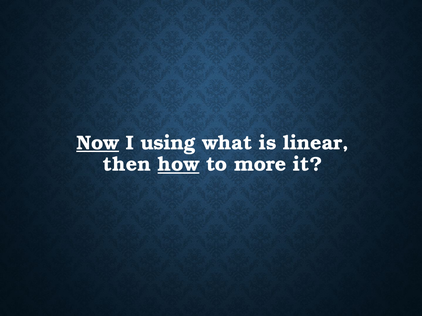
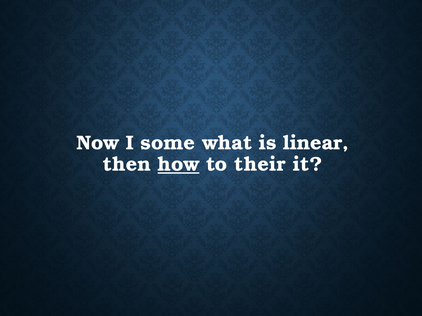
Now underline: present -> none
using: using -> some
more: more -> their
